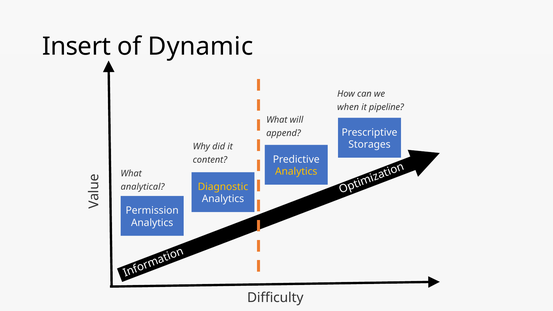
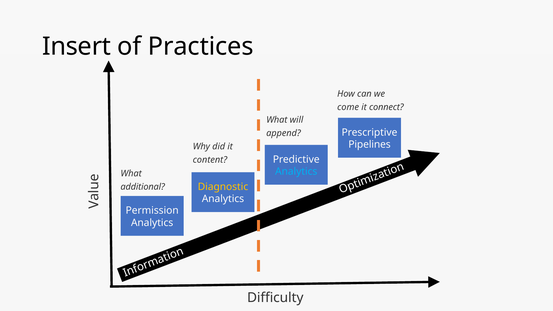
Dynamic: Dynamic -> Practices
when: when -> come
pipeline: pipeline -> connect
Storages: Storages -> Pipelines
Analytics at (296, 172) colour: yellow -> light blue
analytical: analytical -> additional
